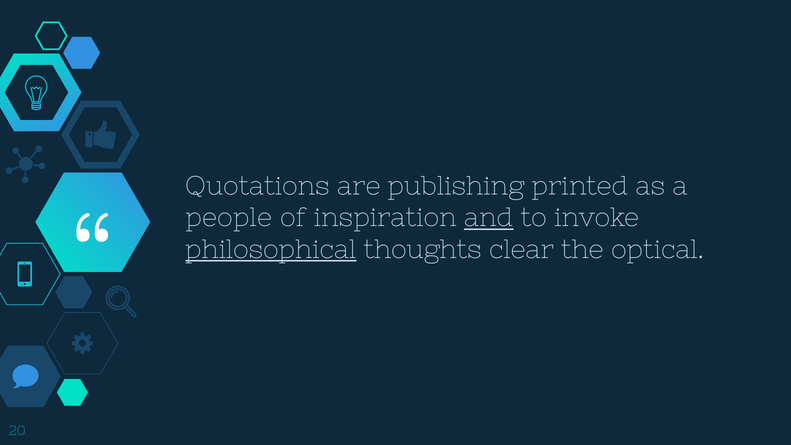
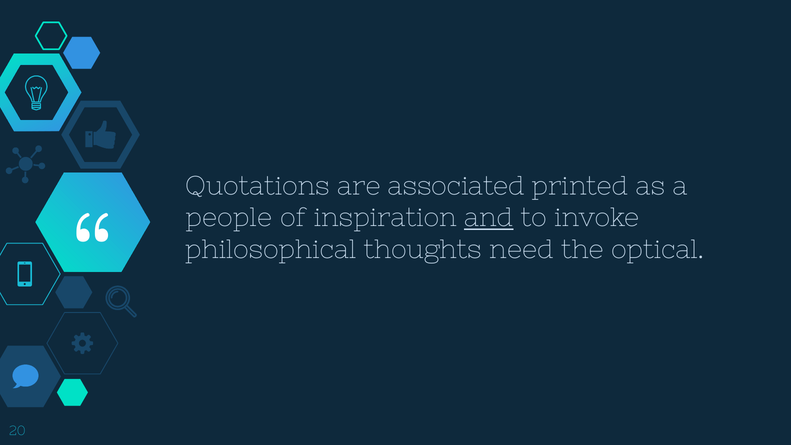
publishing: publishing -> associated
philosophical underline: present -> none
clear: clear -> need
